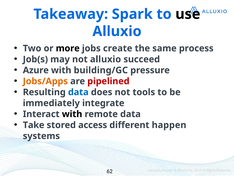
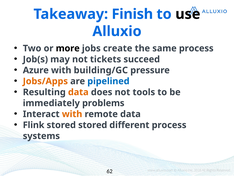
Spark: Spark -> Finish
not alluxio: alluxio -> tickets
pipelined colour: red -> blue
data at (78, 92) colour: blue -> orange
integrate: integrate -> problems
with at (72, 114) colour: black -> orange
Take: Take -> Flink
stored access: access -> stored
different happen: happen -> process
